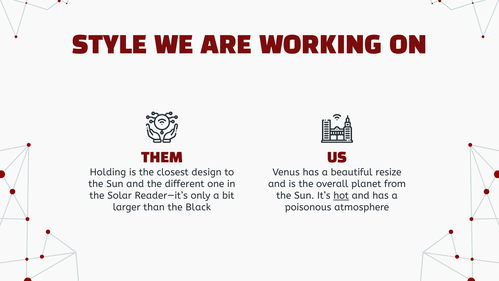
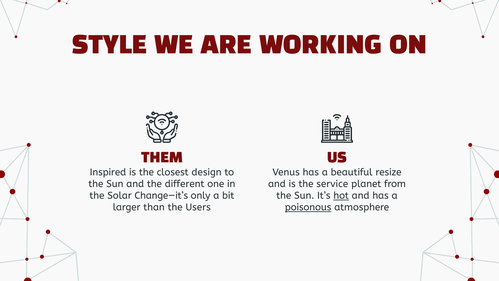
Holding: Holding -> Inspired
overall: overall -> service
Reader—it’s: Reader—it’s -> Change—it’s
Black: Black -> Users
poisonous underline: none -> present
